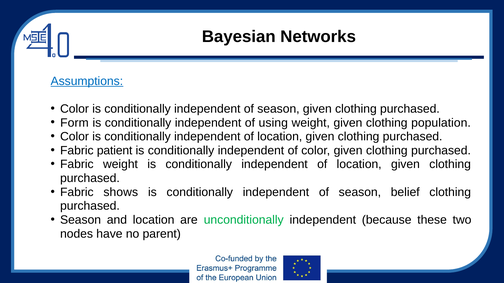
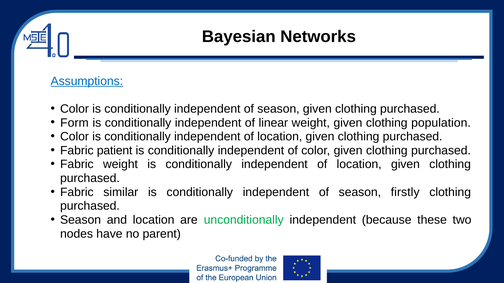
using: using -> linear
shows: shows -> similar
belief: belief -> firstly
